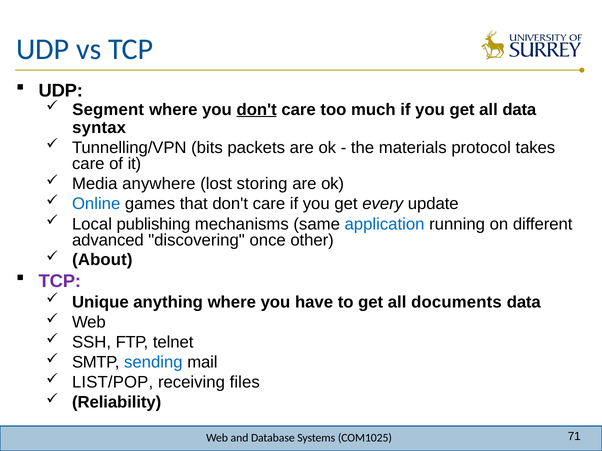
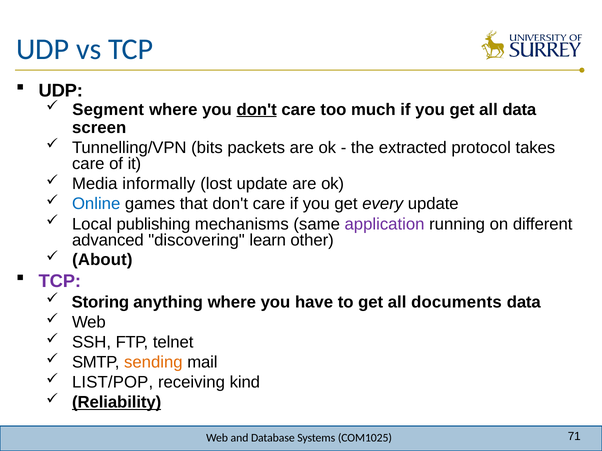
syntax: syntax -> screen
materials: materials -> extracted
anywhere: anywhere -> informally
lost storing: storing -> update
application colour: blue -> purple
once: once -> learn
Unique: Unique -> Storing
sending colour: blue -> orange
files: files -> kind
Reliability underline: none -> present
